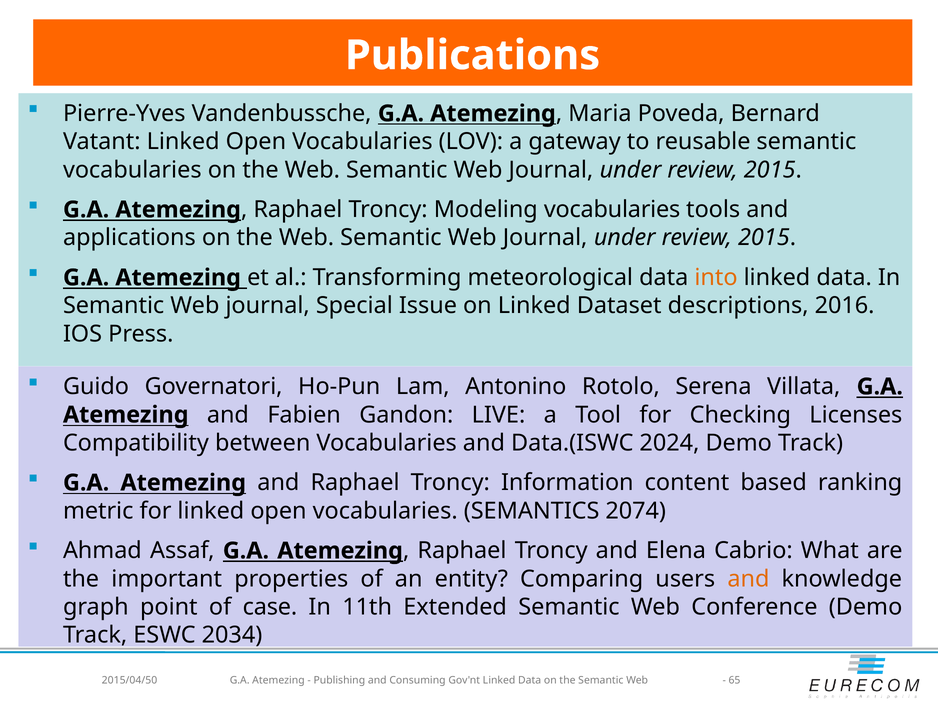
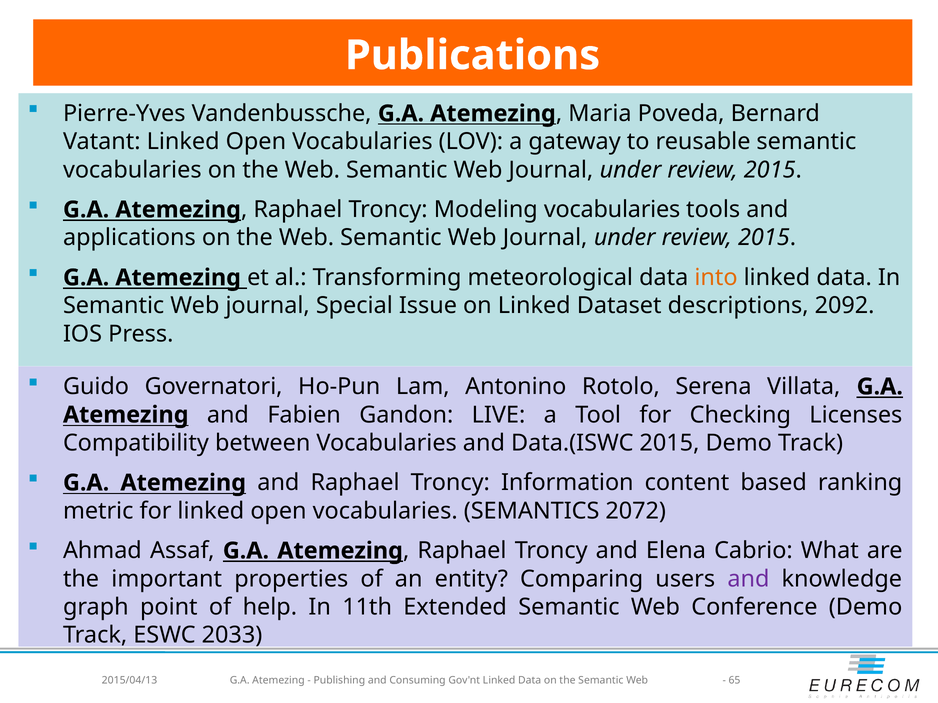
2016: 2016 -> 2092
Data.(ISWC 2024: 2024 -> 2015
2074: 2074 -> 2072
and at (748, 579) colour: orange -> purple
case: case -> help
2034: 2034 -> 2033
2015/04/50: 2015/04/50 -> 2015/04/13
